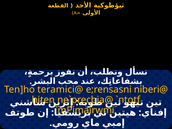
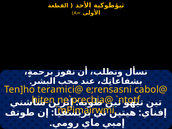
niberi@: niberi@ -> cabol@
